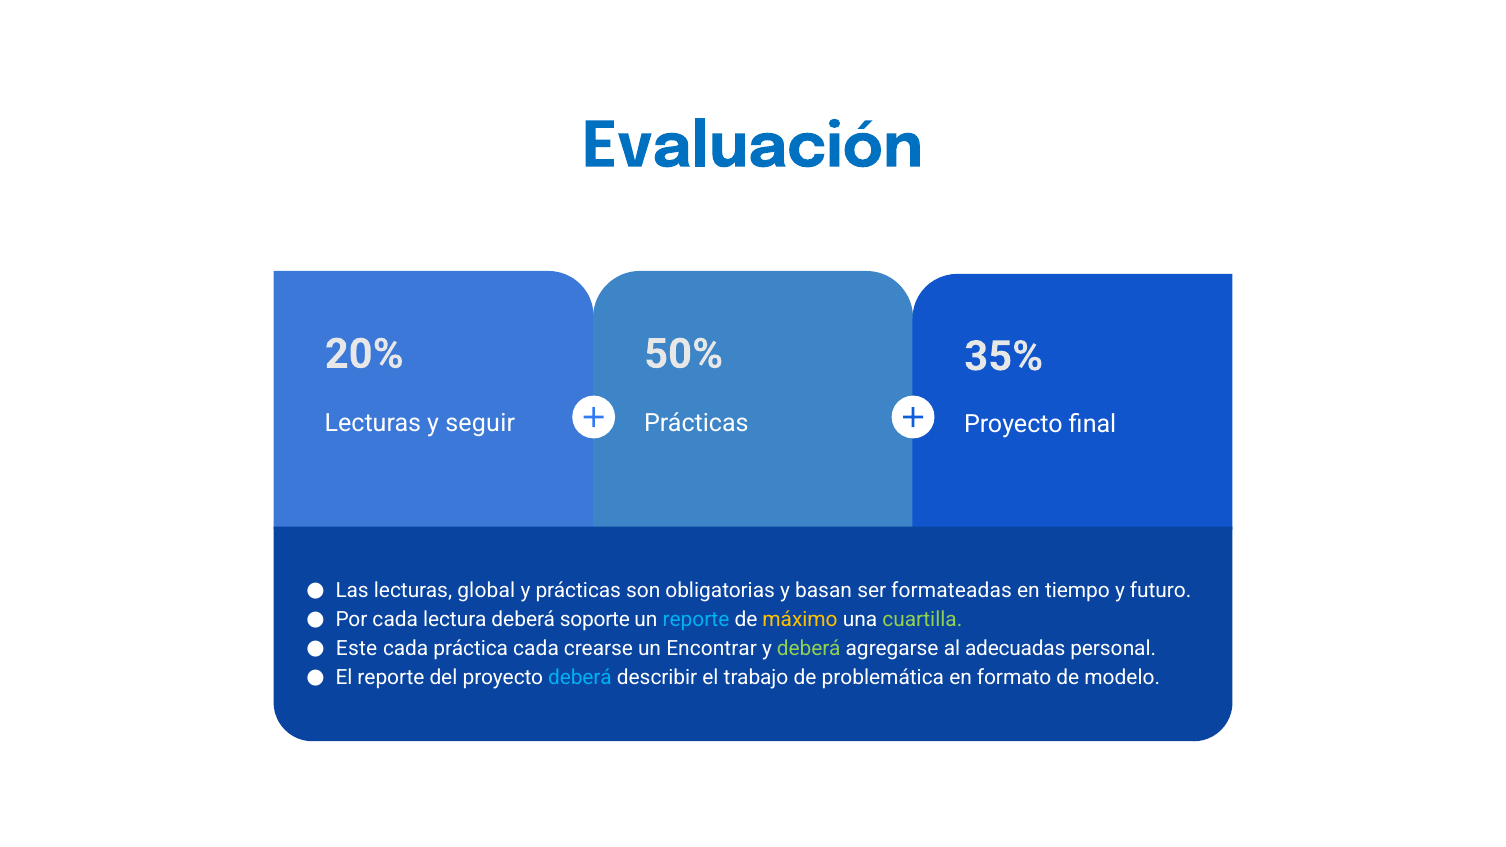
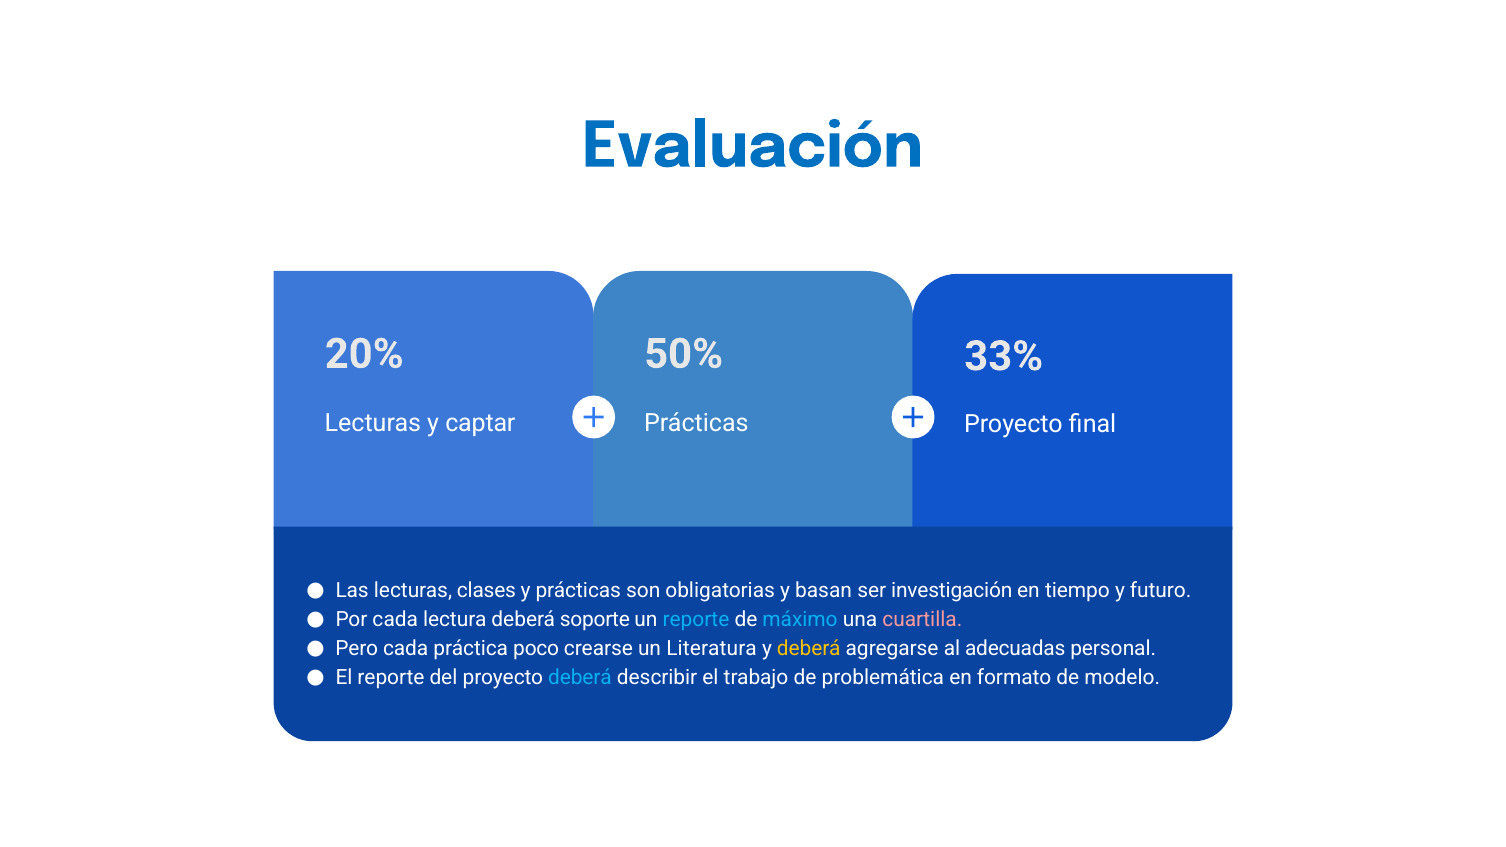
35%: 35% -> 33%
seguir: seguir -> captar
global: global -> clases
formateadas: formateadas -> investigación
máximo colour: yellow -> light blue
cuartilla colour: light green -> pink
Este: Este -> Pero
práctica cada: cada -> poco
Encontrar: Encontrar -> Literatura
deberá at (809, 649) colour: light green -> yellow
